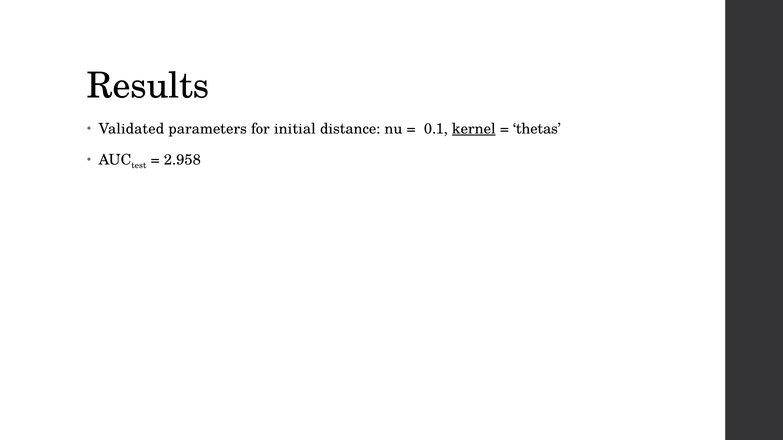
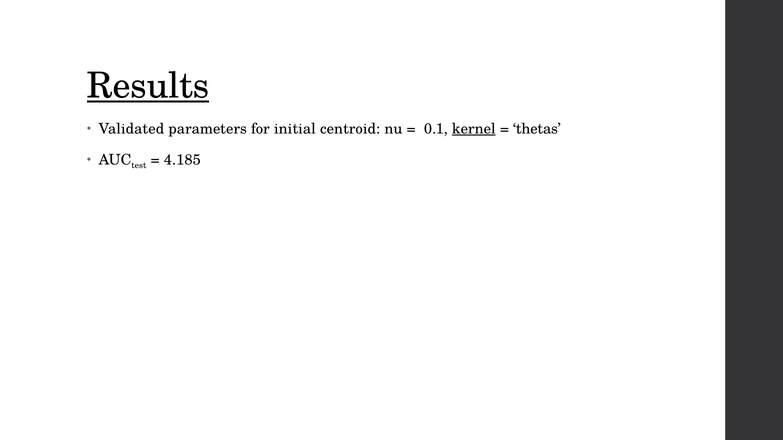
Results underline: none -> present
distance: distance -> centroid
2.958: 2.958 -> 4.185
